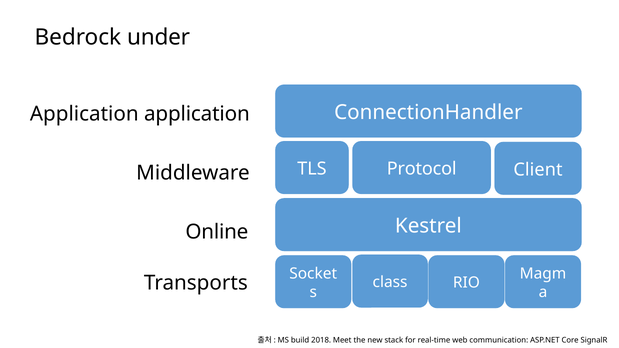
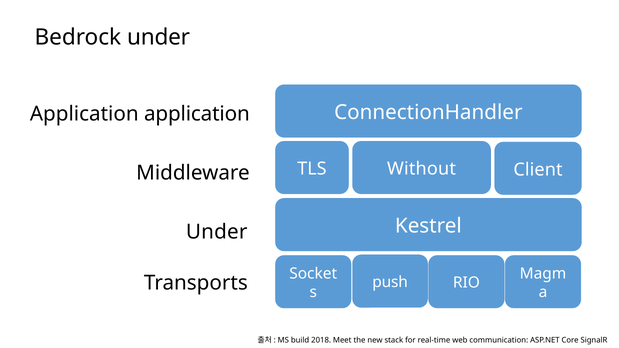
Protocol: Protocol -> Without
Online at (217, 232): Online -> Under
class: class -> push
